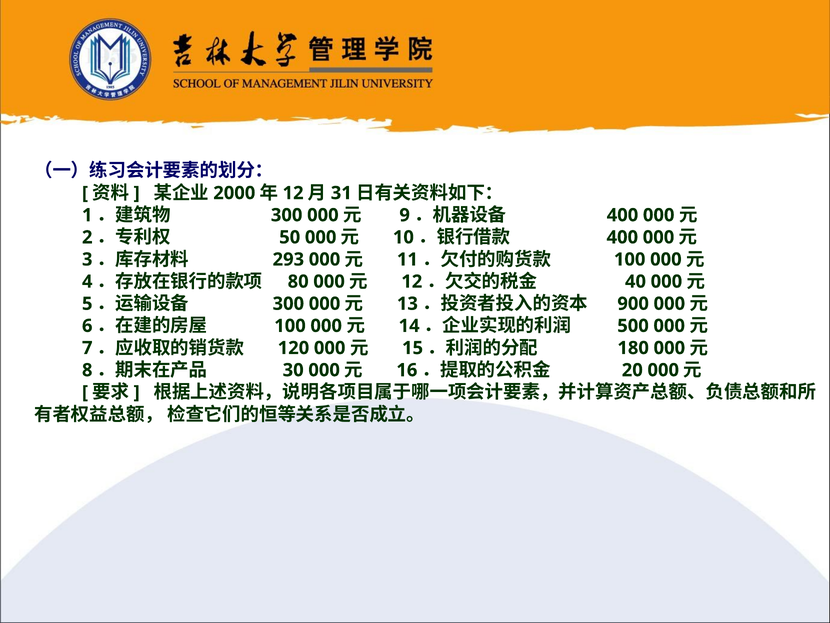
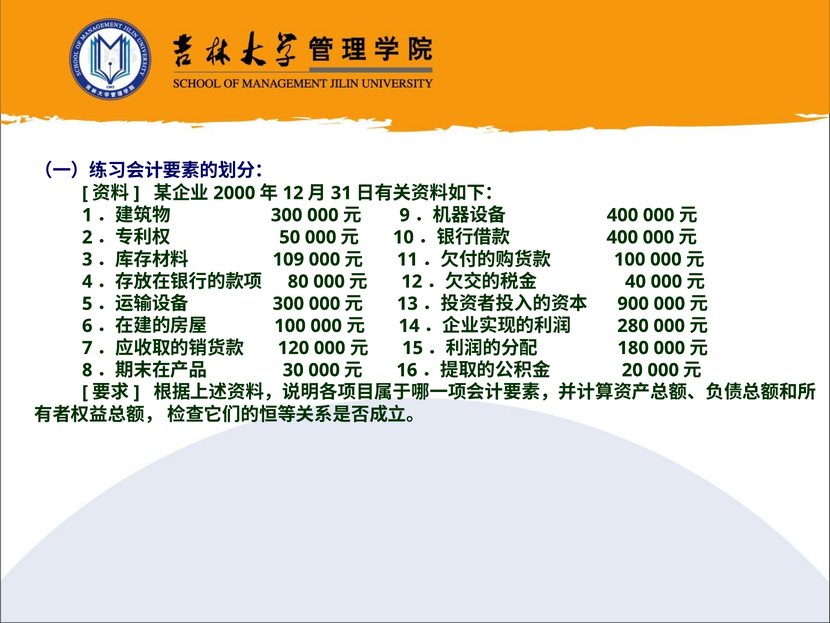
293: 293 -> 109
500: 500 -> 280
